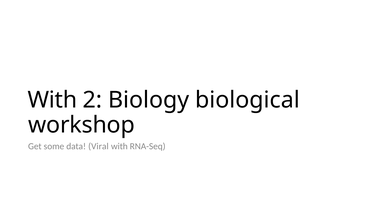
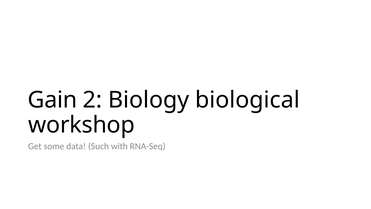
With at (52, 100): With -> Gain
Viral: Viral -> Such
